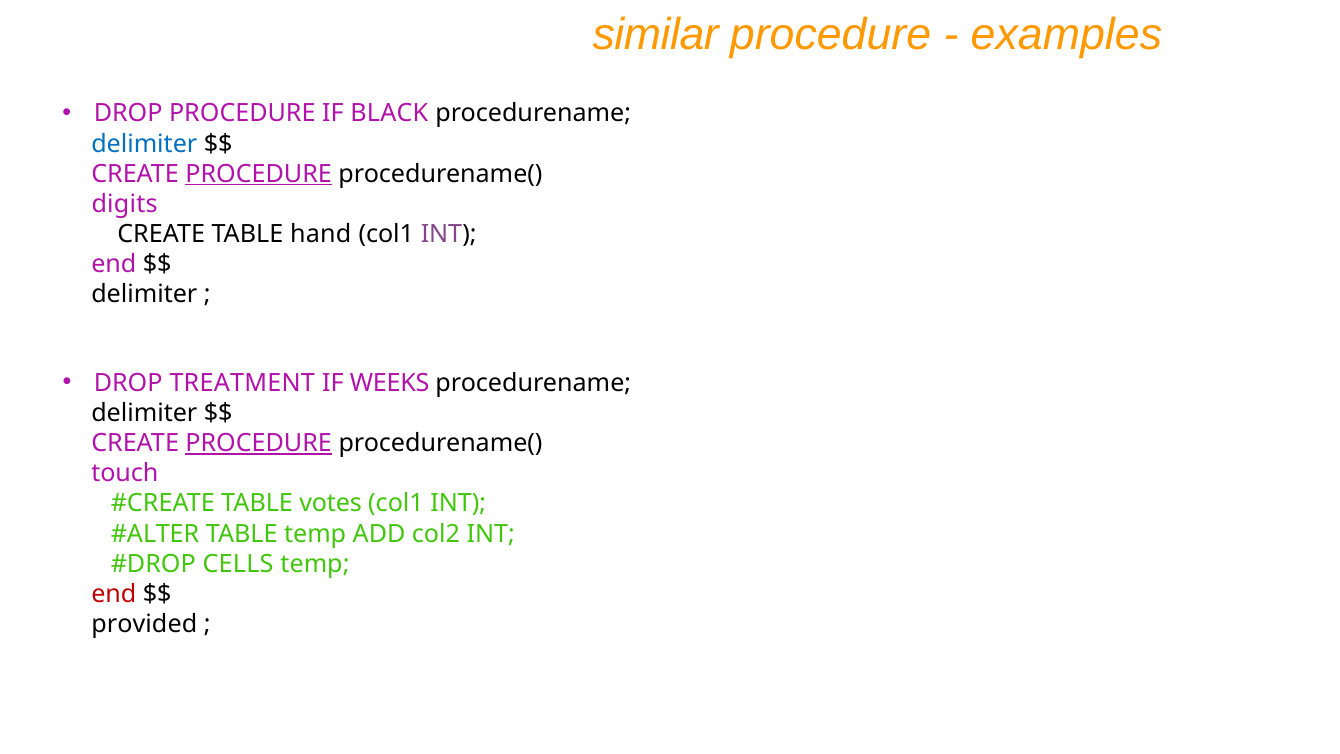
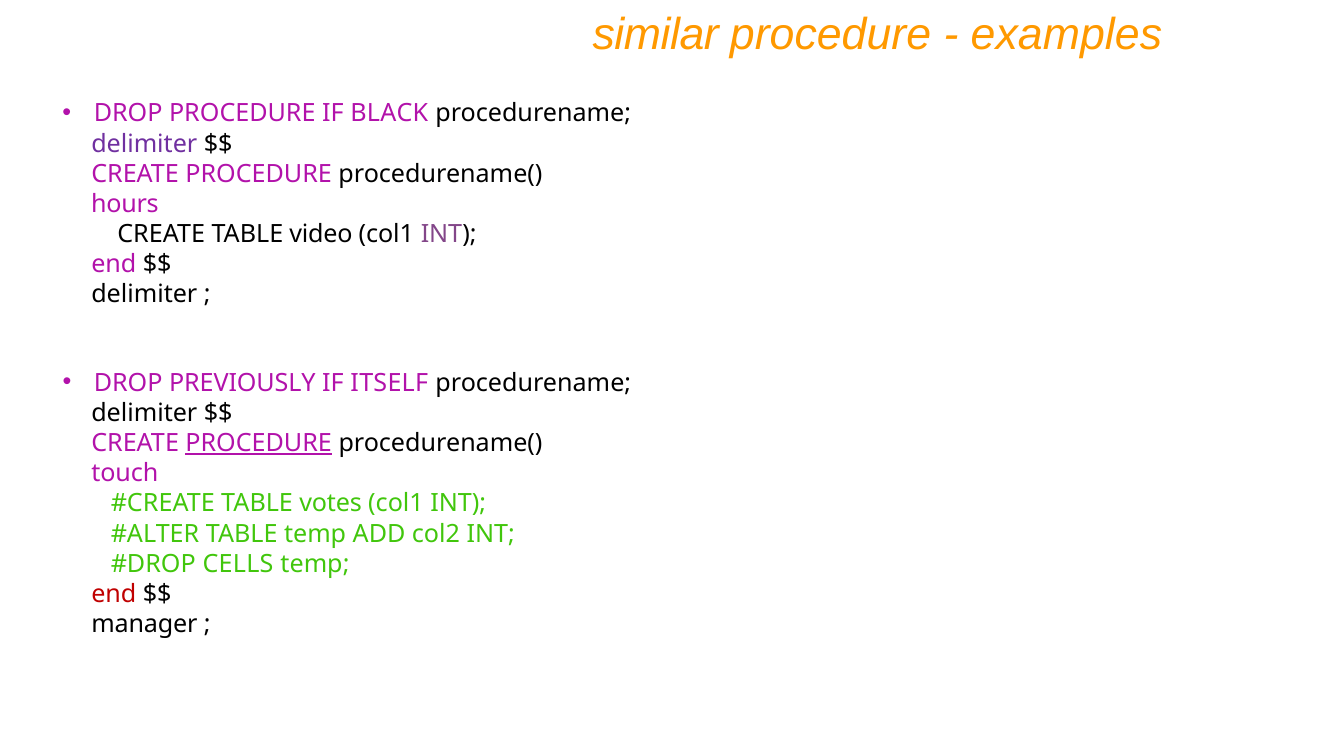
delimiter at (144, 144) colour: blue -> purple
PROCEDURE at (259, 174) underline: present -> none
digits: digits -> hours
hand: hand -> video
TREATMENT: TREATMENT -> PREVIOUSLY
WEEKS: WEEKS -> ITSELF
provided: provided -> manager
